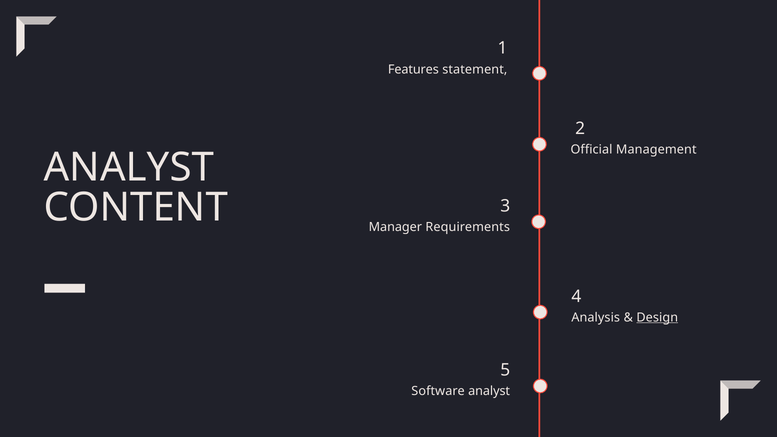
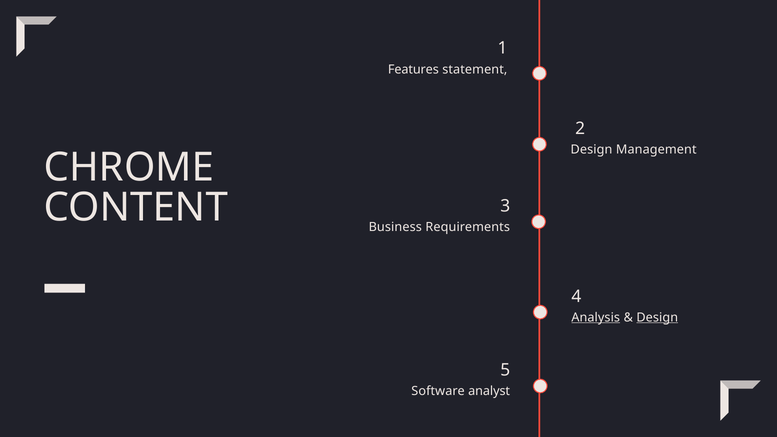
Official at (591, 150): Official -> Design
ANALYST at (129, 167): ANALYST -> CHROME
Manager: Manager -> Business
Analysis underline: none -> present
